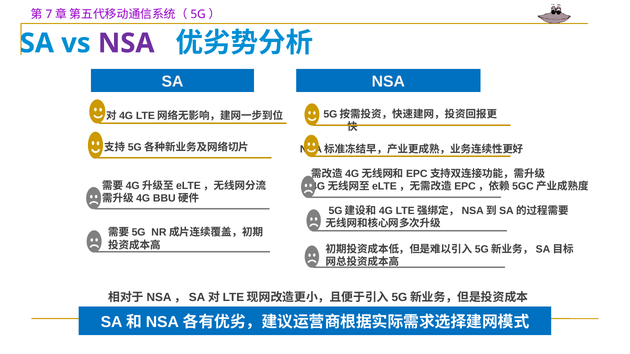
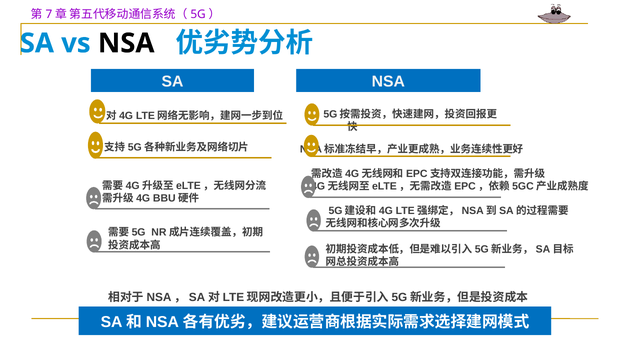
NSA at (126, 43) colour: purple -> black
